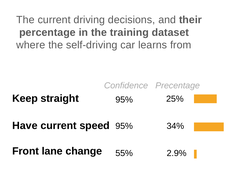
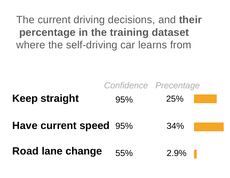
Front: Front -> Road
